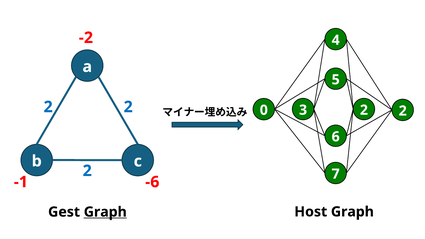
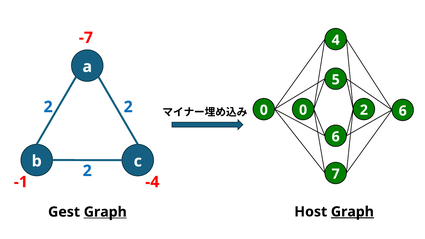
-2: -2 -> -7
0 3: 3 -> 0
2 at (403, 111): 2 -> 6
-6: -6 -> -4
Graph at (352, 212) underline: none -> present
